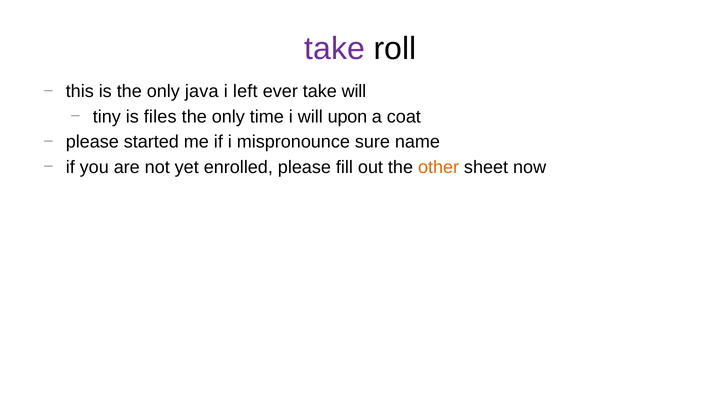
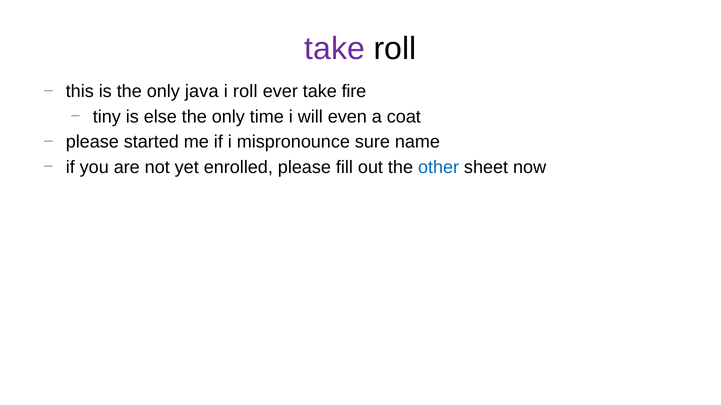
i left: left -> roll
take will: will -> fire
files: files -> else
upon: upon -> even
other colour: orange -> blue
